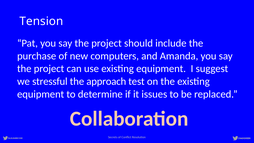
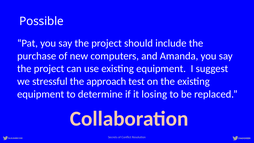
Tension: Tension -> Possible
issues: issues -> losing
